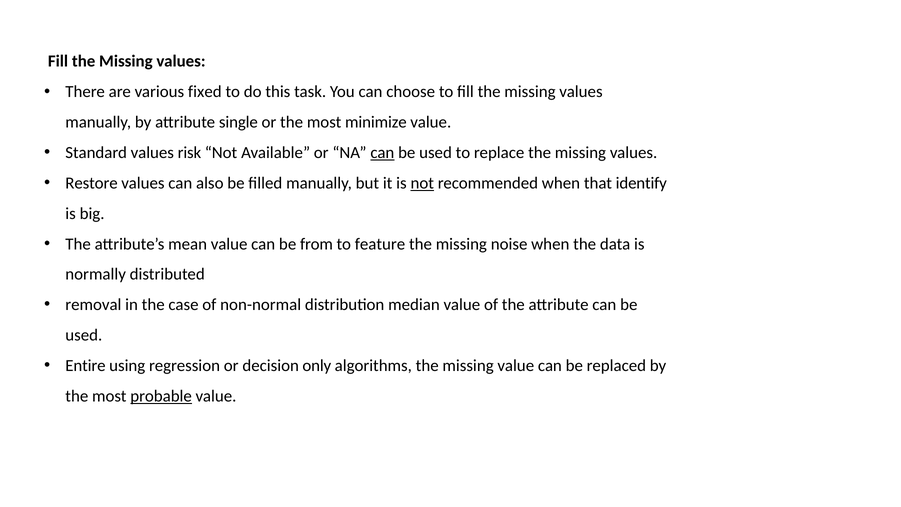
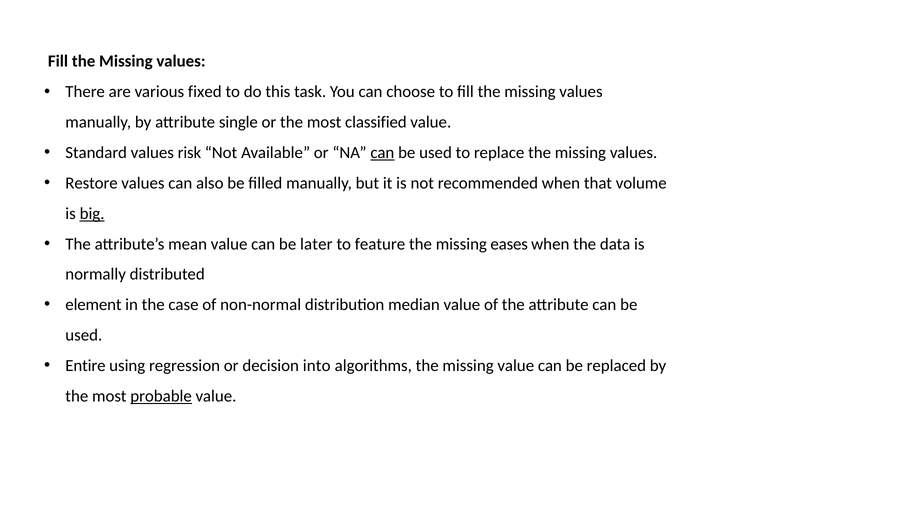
minimize: minimize -> classified
not at (422, 183) underline: present -> none
identify: identify -> volume
big underline: none -> present
from: from -> later
noise: noise -> eases
removal: removal -> element
only: only -> into
